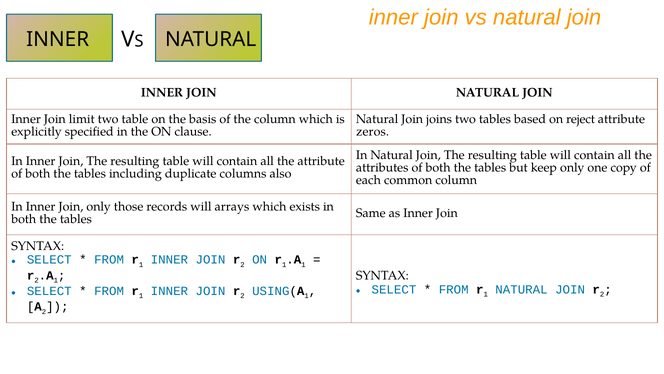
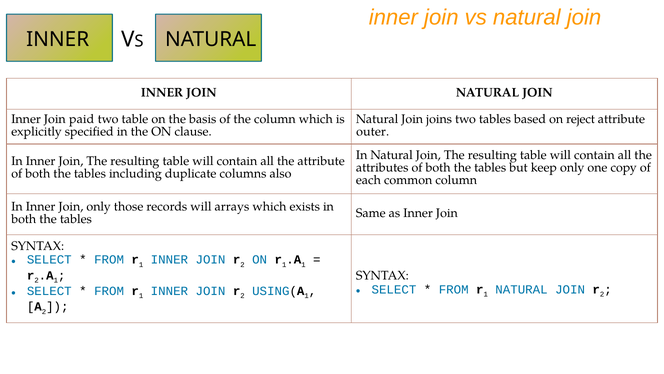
limit: limit -> paid
zeros: zeros -> outer
